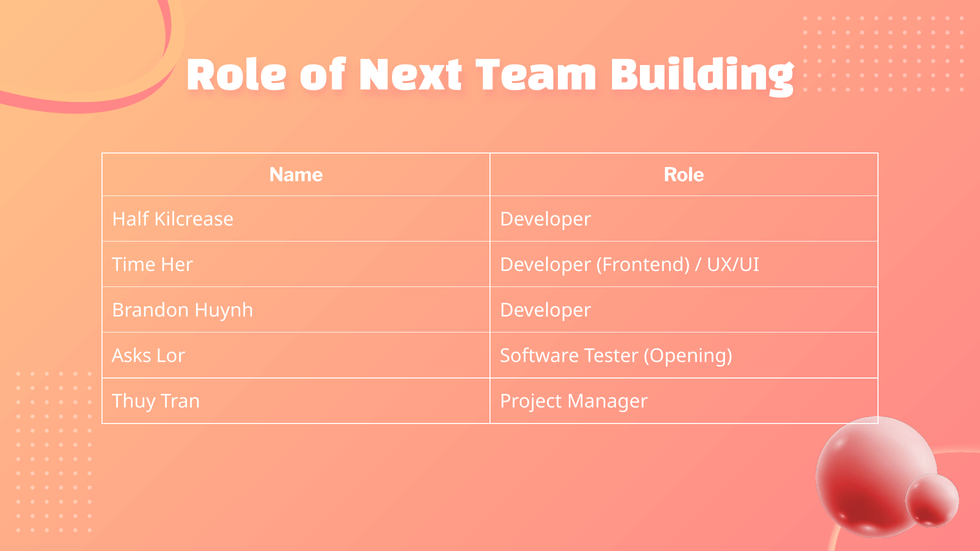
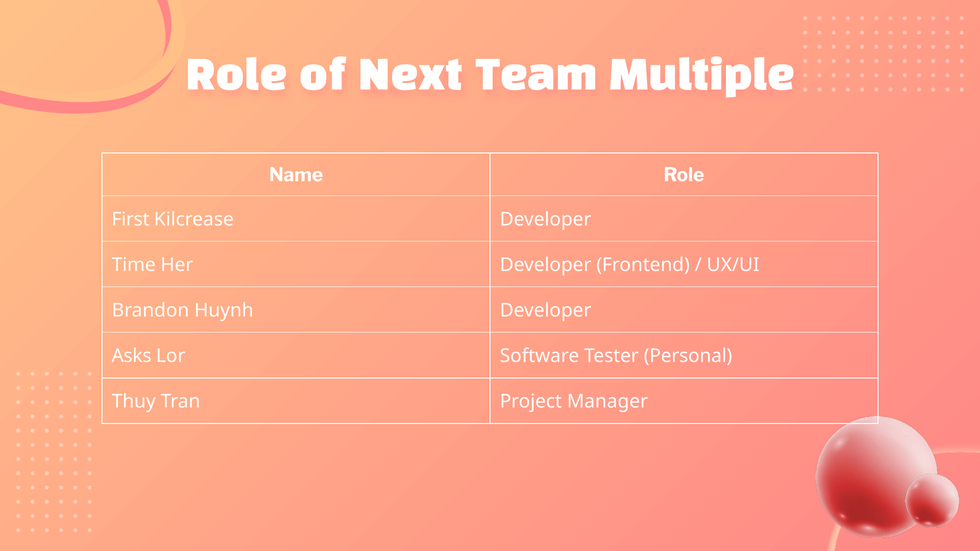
Building: Building -> Multiple
Half: Half -> First
Opening: Opening -> Personal
